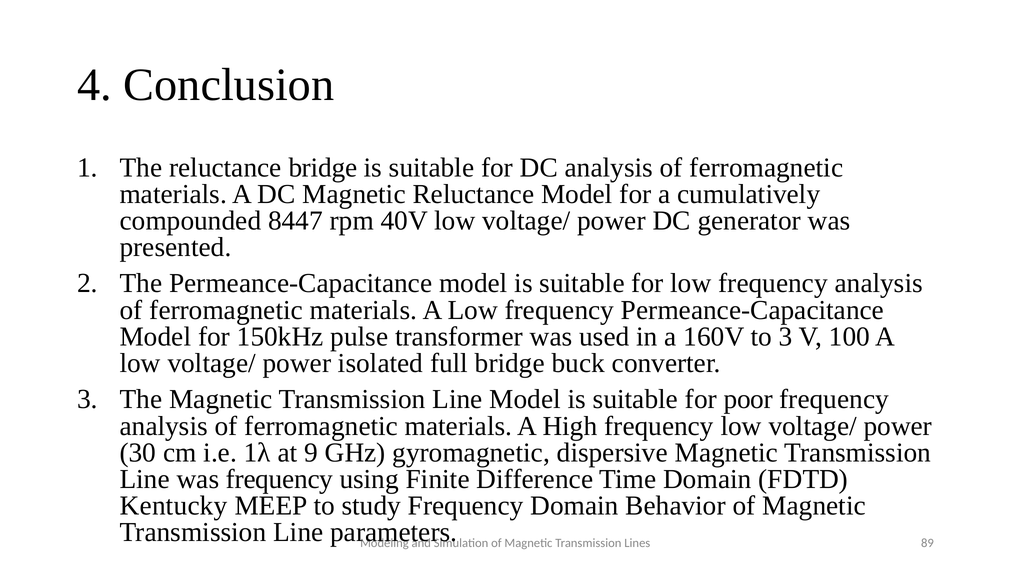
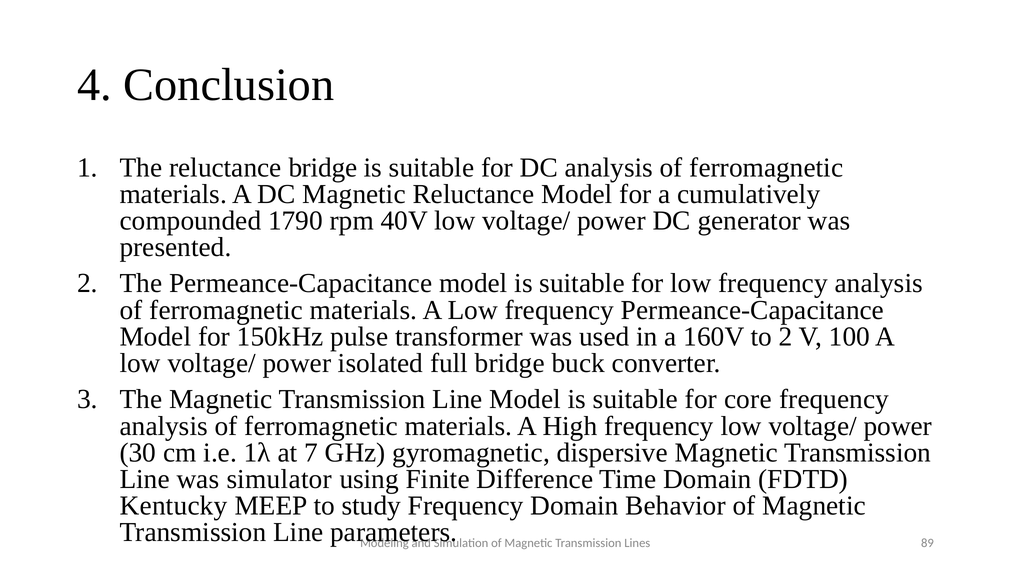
8447: 8447 -> 1790
to 3: 3 -> 2
poor: poor -> core
9: 9 -> 7
was frequency: frequency -> simulator
